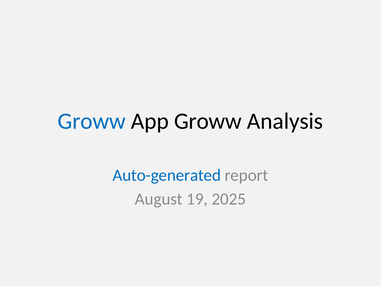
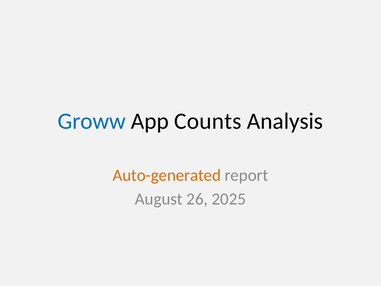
App Groww: Groww -> Counts
Auto-generated colour: blue -> orange
19: 19 -> 26
